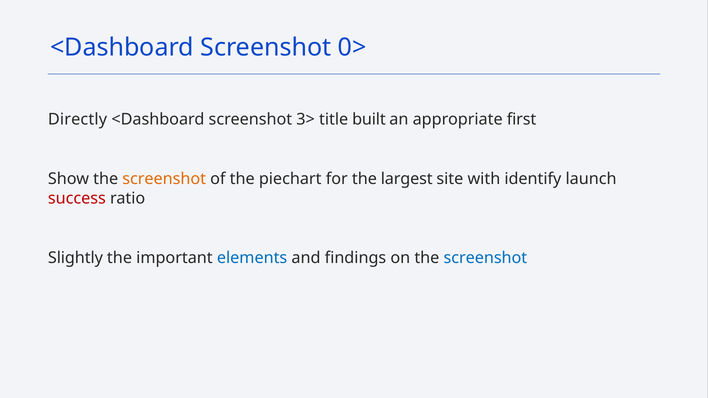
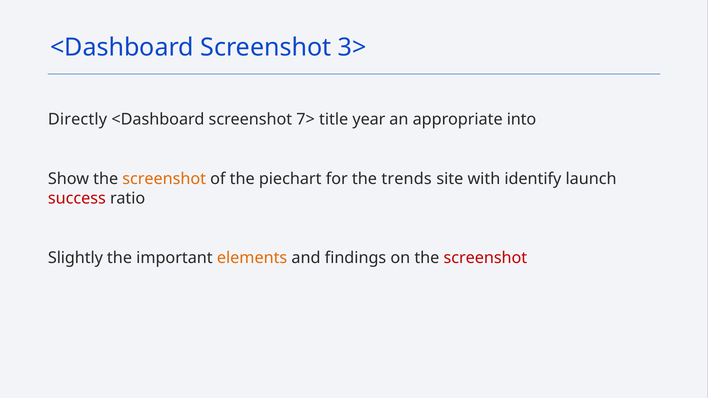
0>: 0> -> 3>
3>: 3> -> 7>
built: built -> year
first: first -> into
largest: largest -> trends
elements colour: blue -> orange
screenshot at (485, 258) colour: blue -> red
